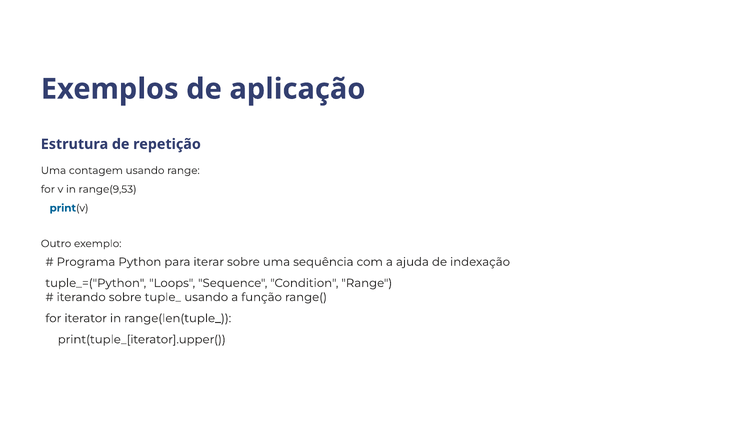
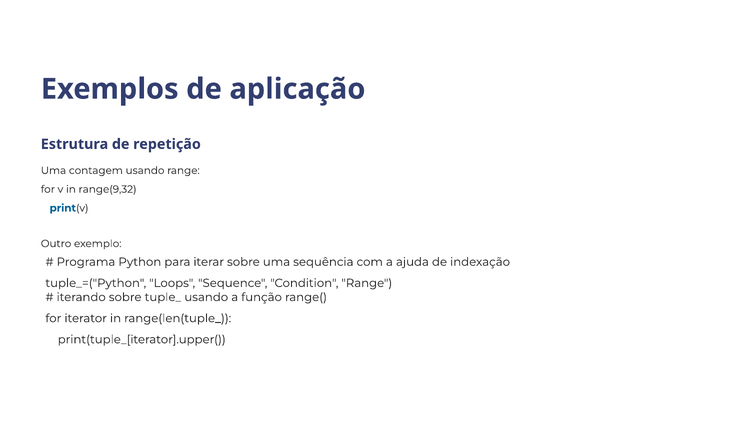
range(9,53: range(9,53 -> range(9,32
